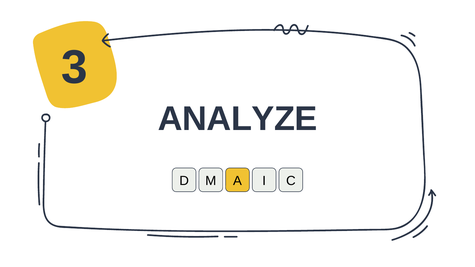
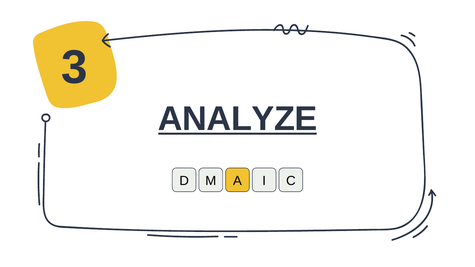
ANALYZE underline: none -> present
